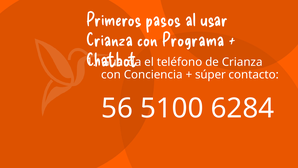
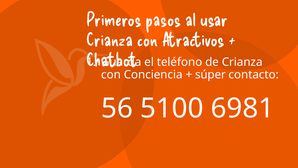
Programa: Programa -> Atractivos
6284: 6284 -> 6981
